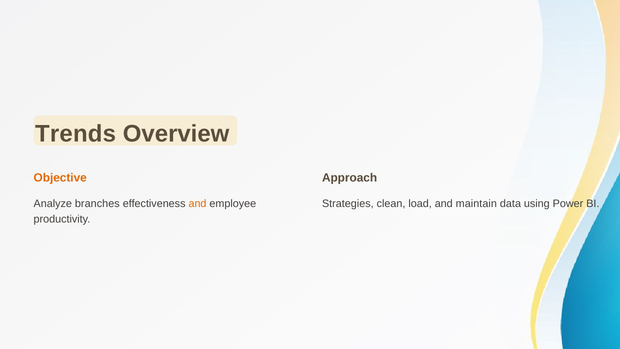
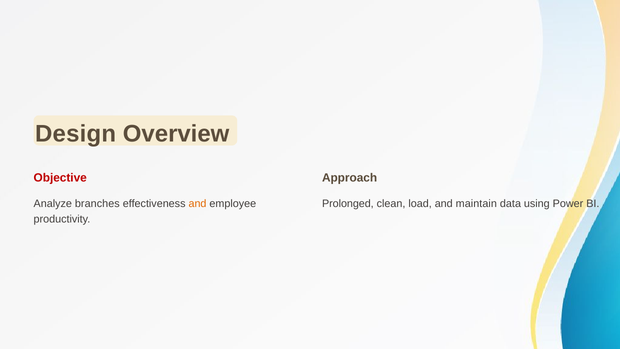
Trends: Trends -> Design
Objective colour: orange -> red
Strategies: Strategies -> Prolonged
